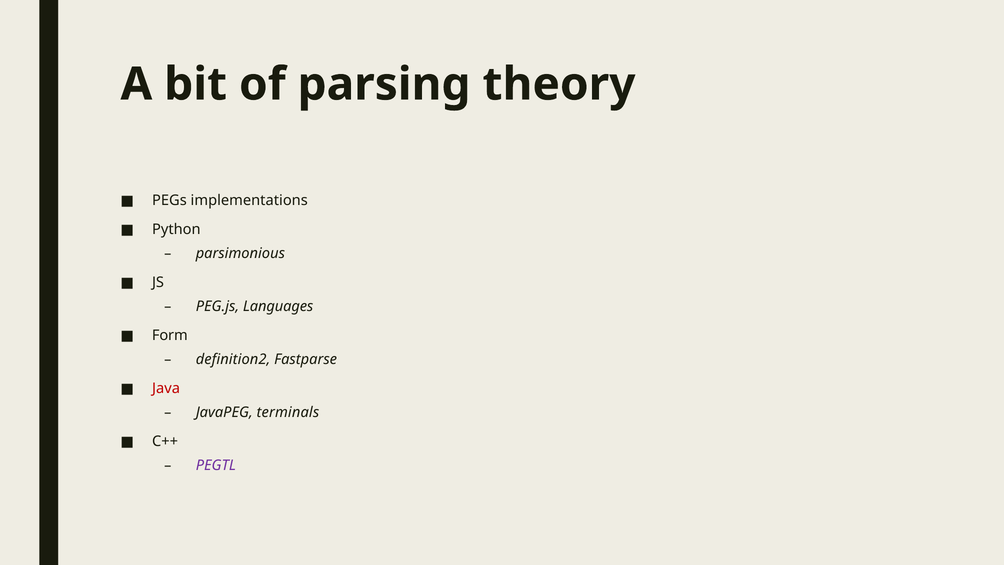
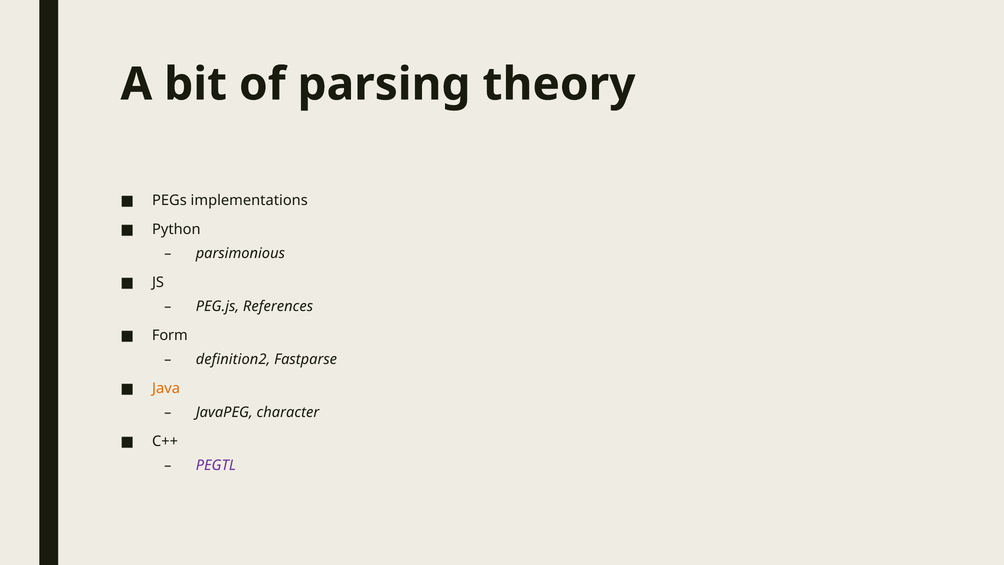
Languages: Languages -> References
Java colour: red -> orange
terminals: terminals -> character
